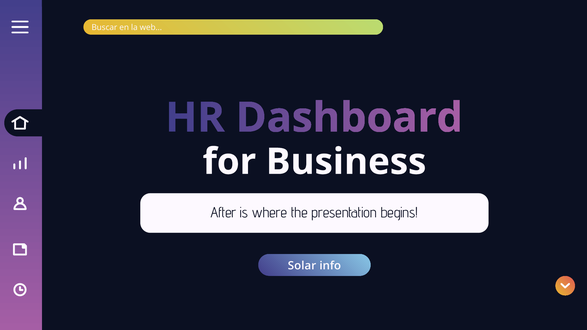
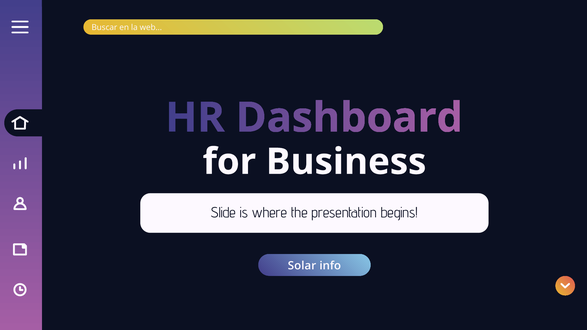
After: After -> Slide
